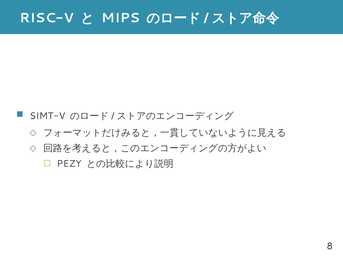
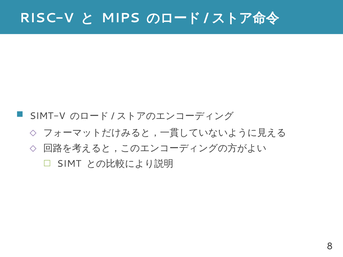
PEZY: PEZY -> SIMT
